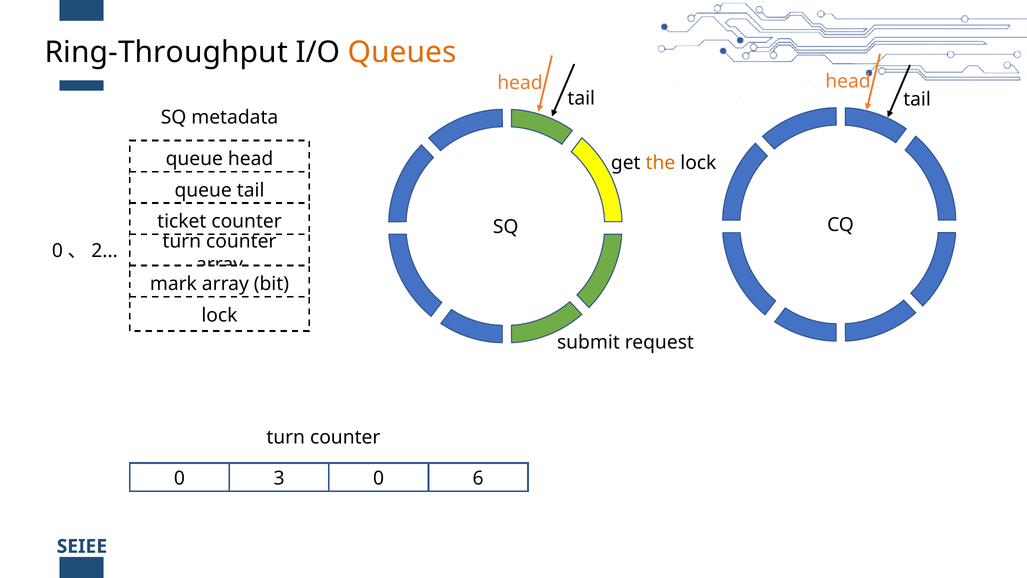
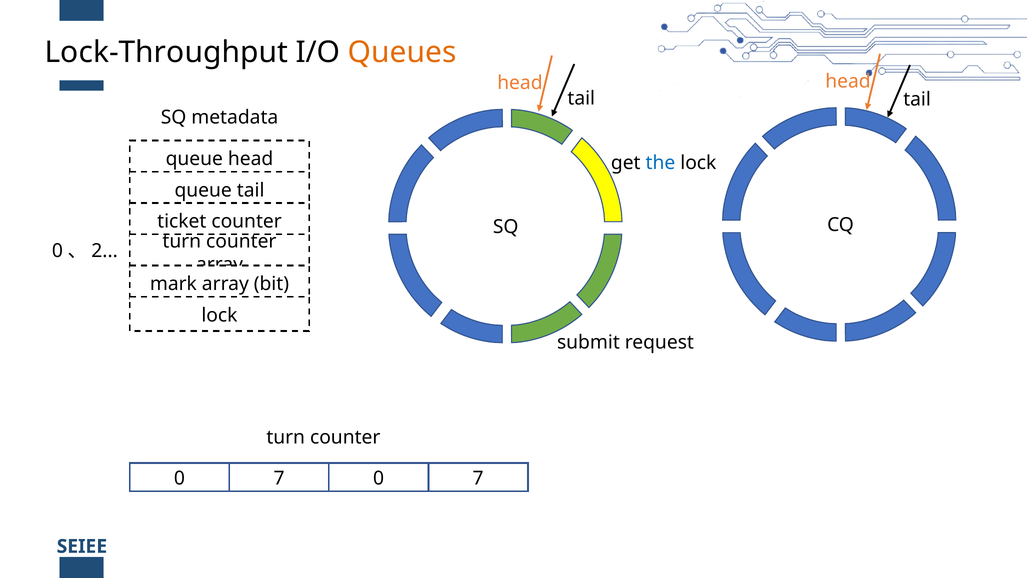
Ring-Throughput: Ring-Throughput -> Lock-Throughput
the colour: orange -> blue
3 at (279, 478): 3 -> 7
6 at (478, 478): 6 -> 7
